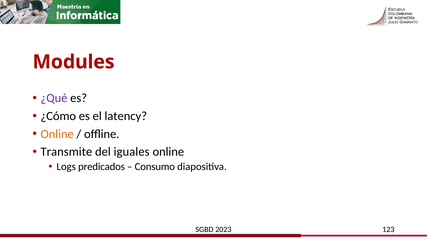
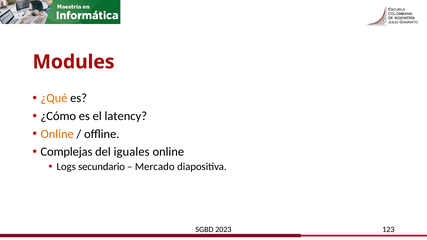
¿Qué colour: purple -> orange
Transmite: Transmite -> Complejas
predicados: predicados -> secundario
Consumo: Consumo -> Mercado
